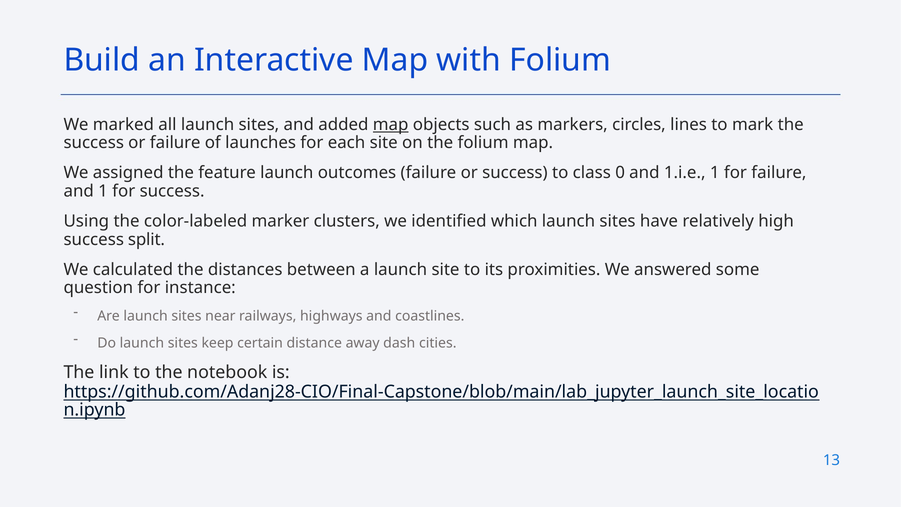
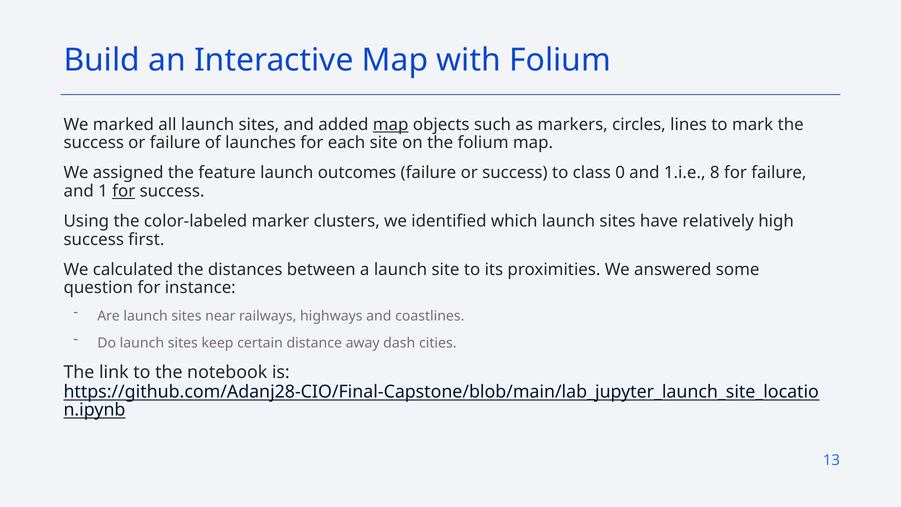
1.i.e 1: 1 -> 8
for at (124, 191) underline: none -> present
split: split -> first
